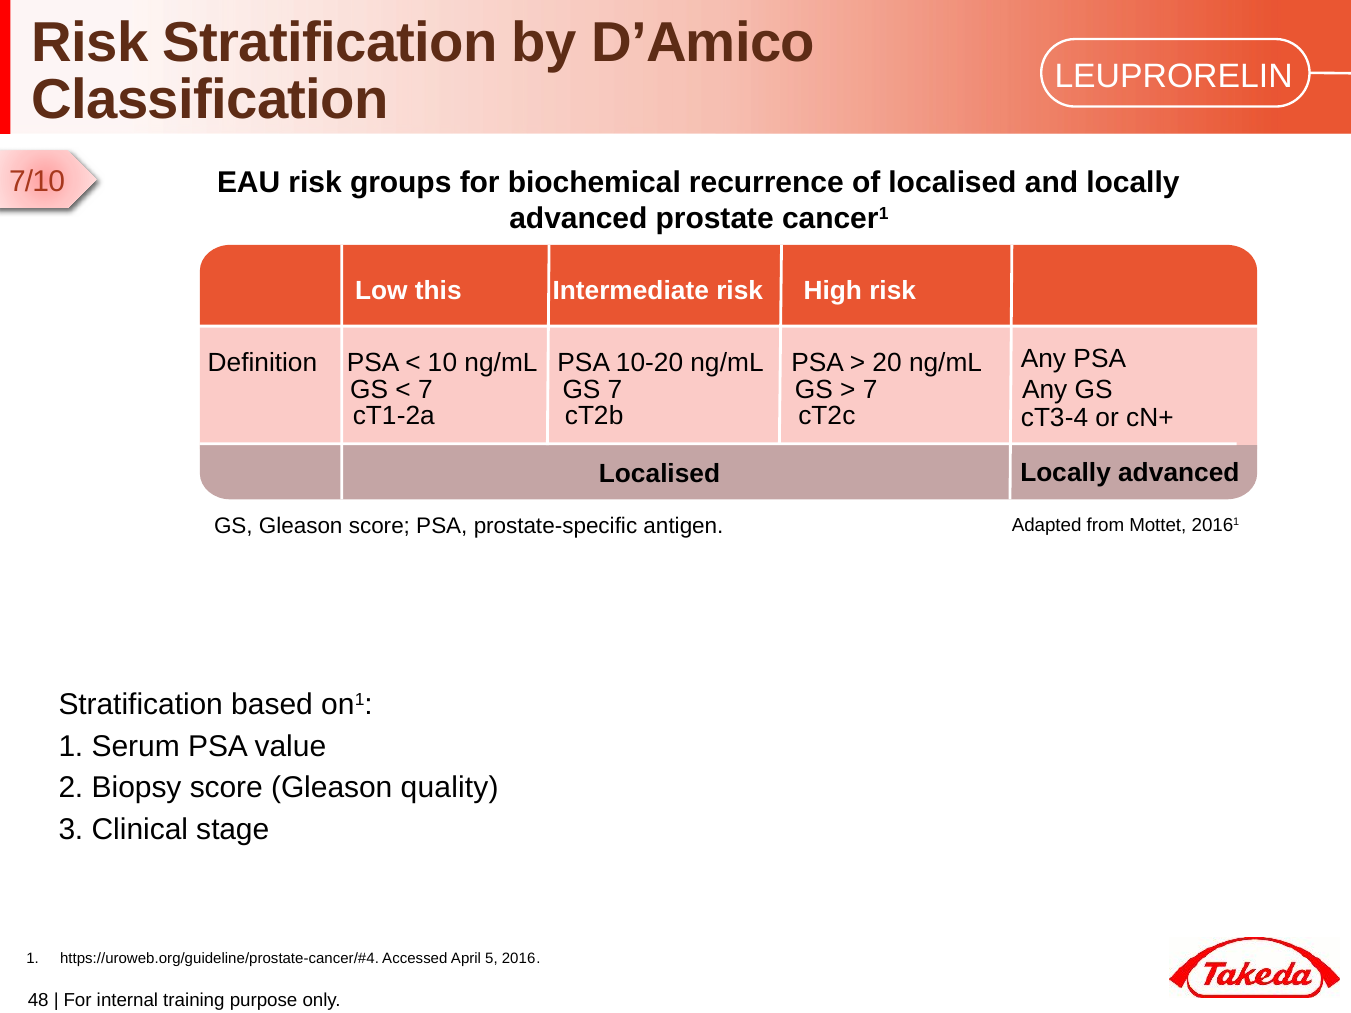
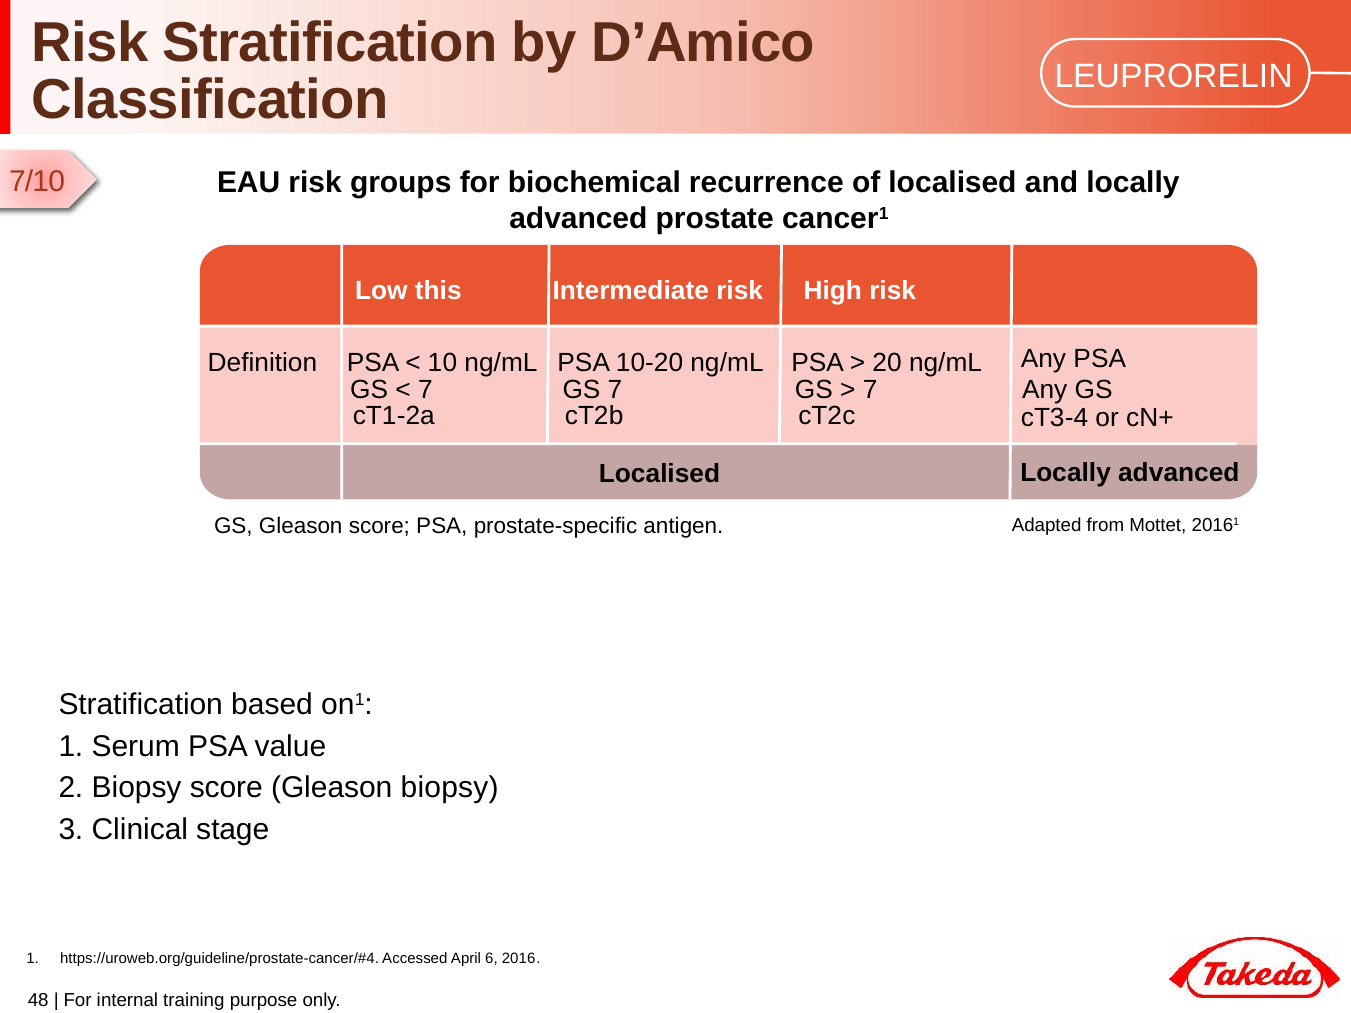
Gleason quality: quality -> biopsy
5: 5 -> 6
